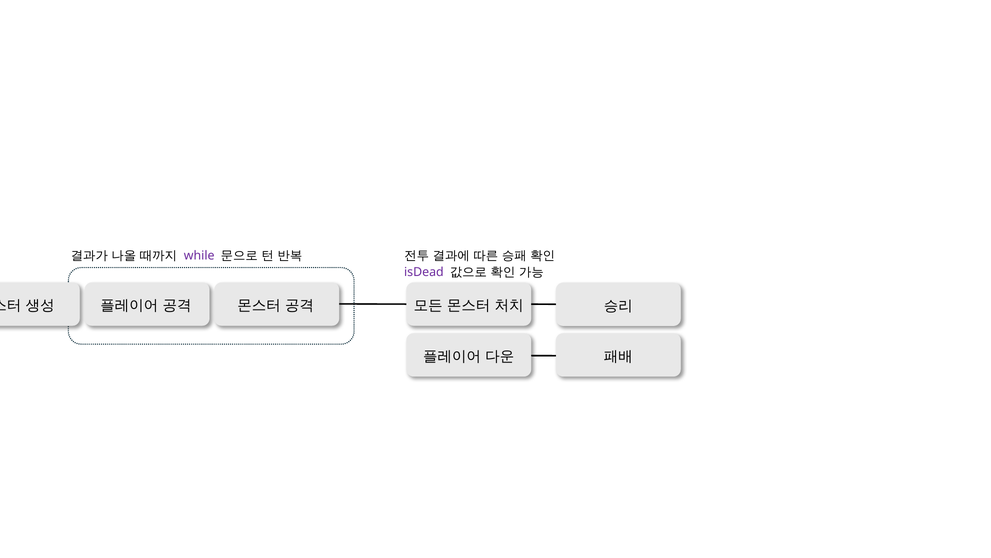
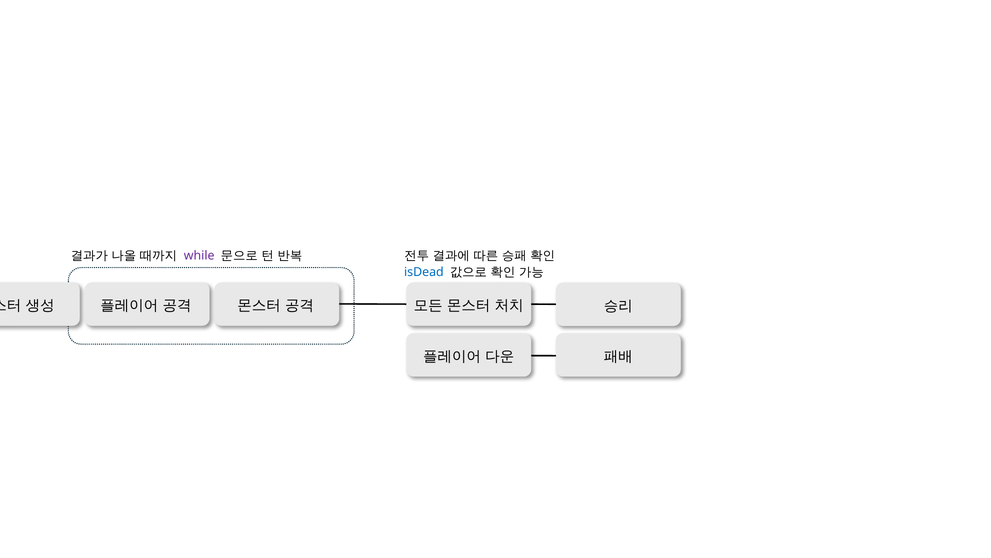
isDead colour: purple -> blue
